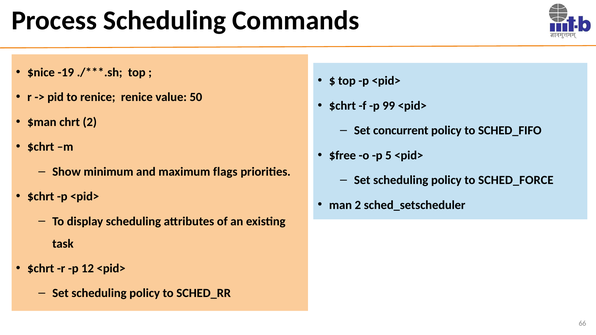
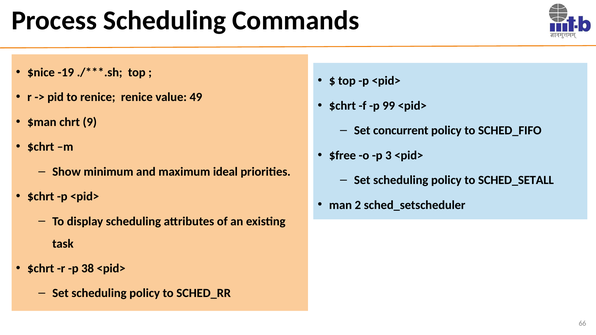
50: 50 -> 49
chrt 2: 2 -> 9
5: 5 -> 3
flags: flags -> ideal
SCHED_FORCE: SCHED_FORCE -> SCHED_SETALL
12: 12 -> 38
